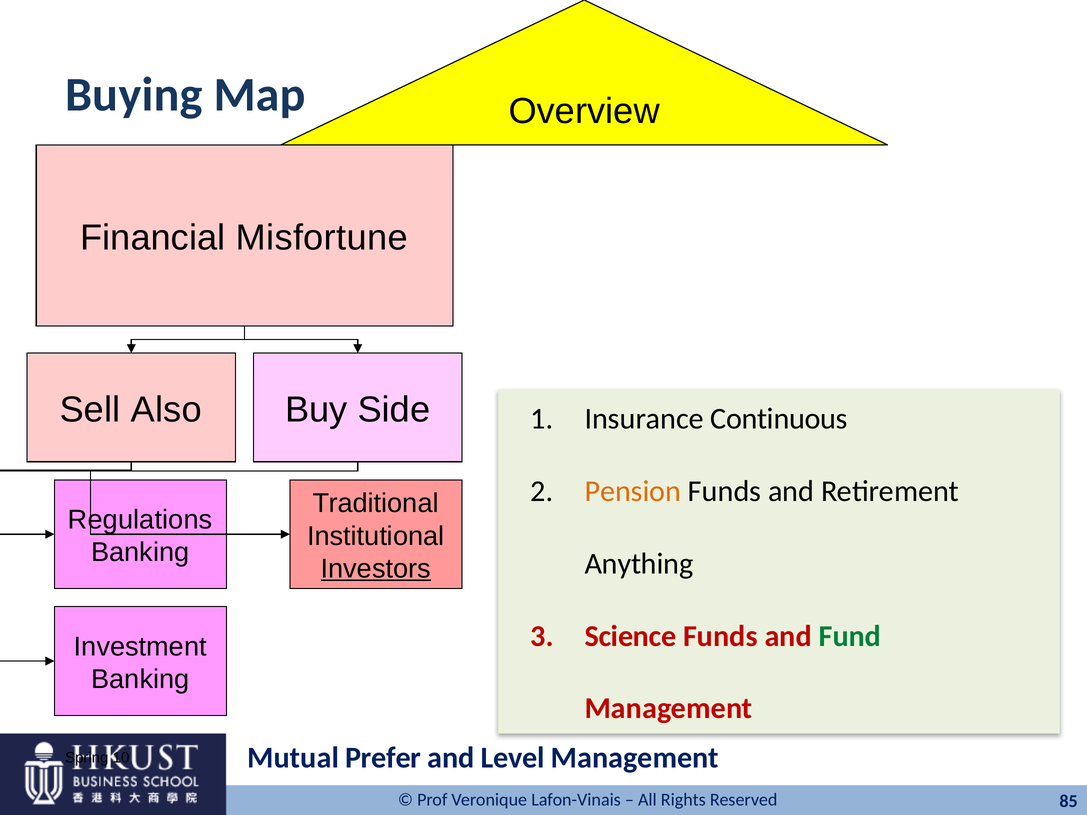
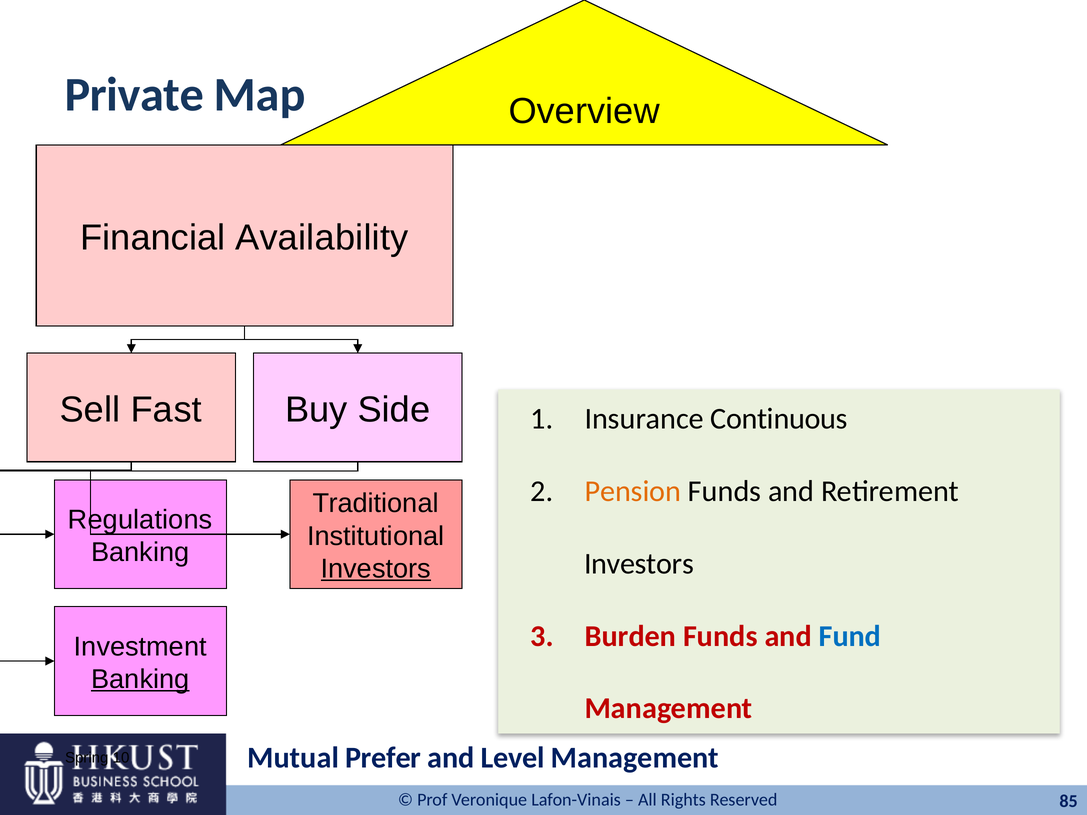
Buying: Buying -> Private
Misfortune: Misfortune -> Availability
Also: Also -> Fast
Anything at (639, 564): Anything -> Investors
Science: Science -> Burden
Fund colour: green -> blue
Banking at (140, 679) underline: none -> present
